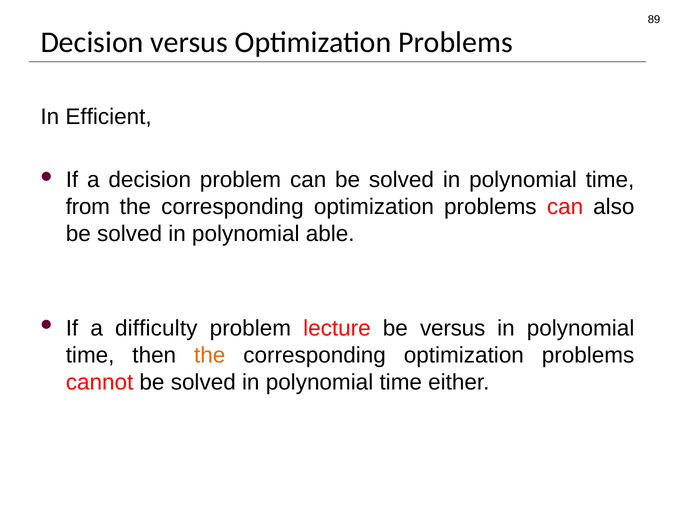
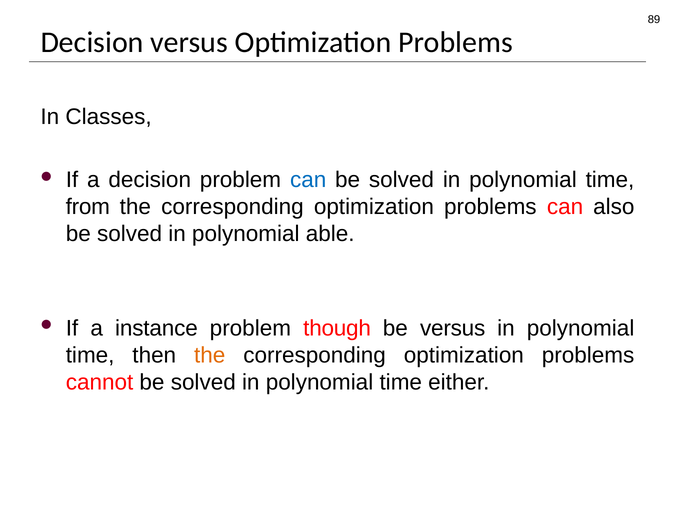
Efficient: Efficient -> Classes
can at (308, 180) colour: black -> blue
difficulty: difficulty -> instance
lecture: lecture -> though
